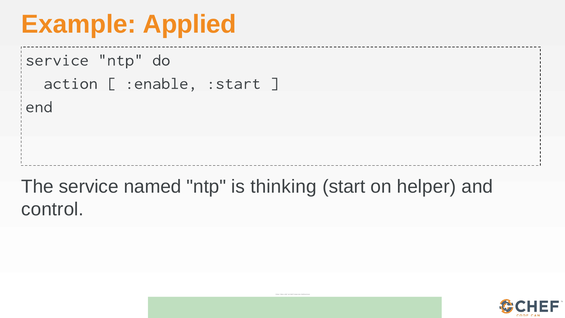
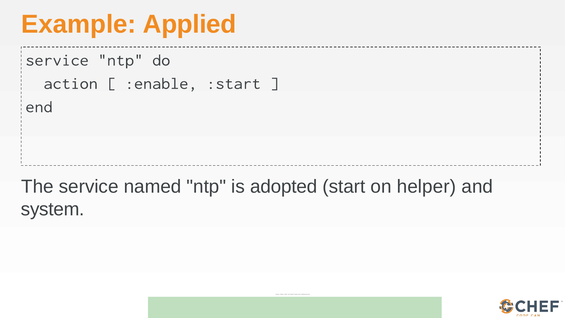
thinking: thinking -> adopted
control: control -> system
